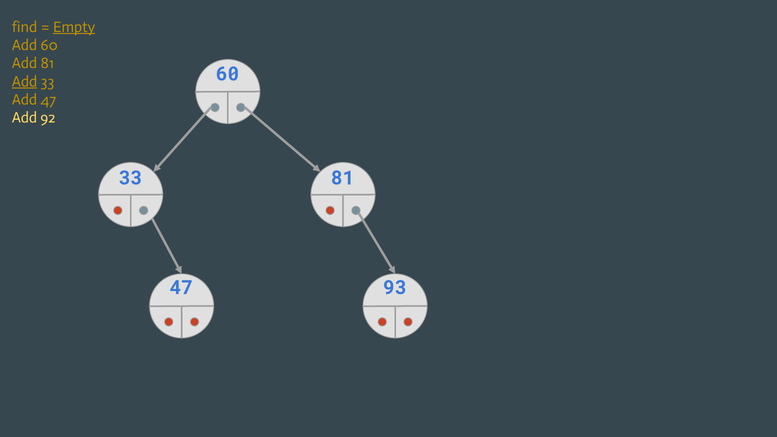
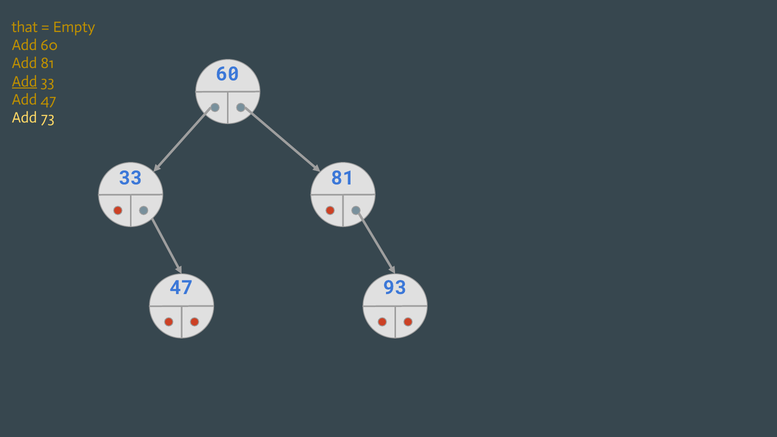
find: find -> that
Empty underline: present -> none
92: 92 -> 73
